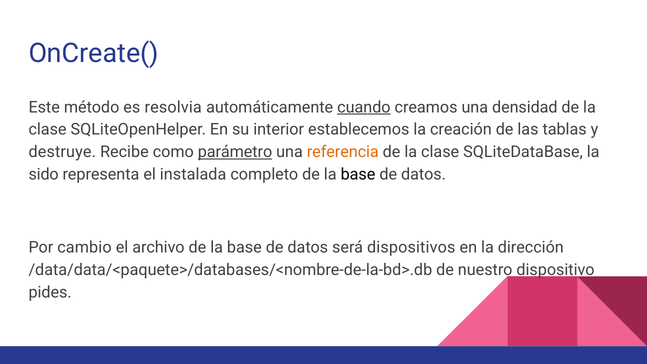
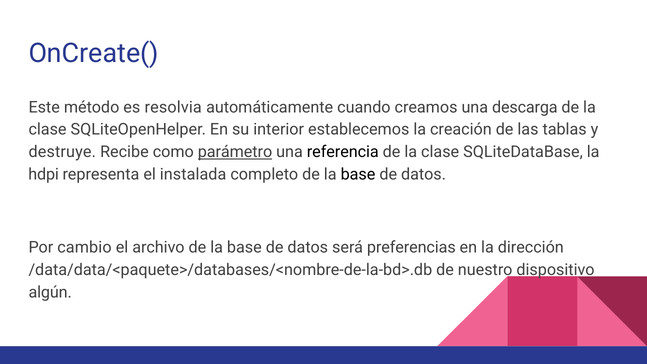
cuando underline: present -> none
densidad: densidad -> descarga
referencia colour: orange -> black
sido: sido -> hdpi
dispositivos: dispositivos -> preferencias
pides: pides -> algún
